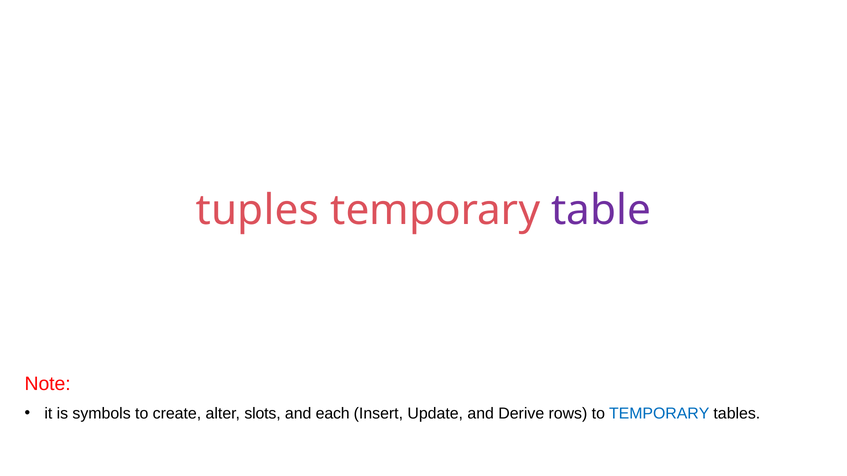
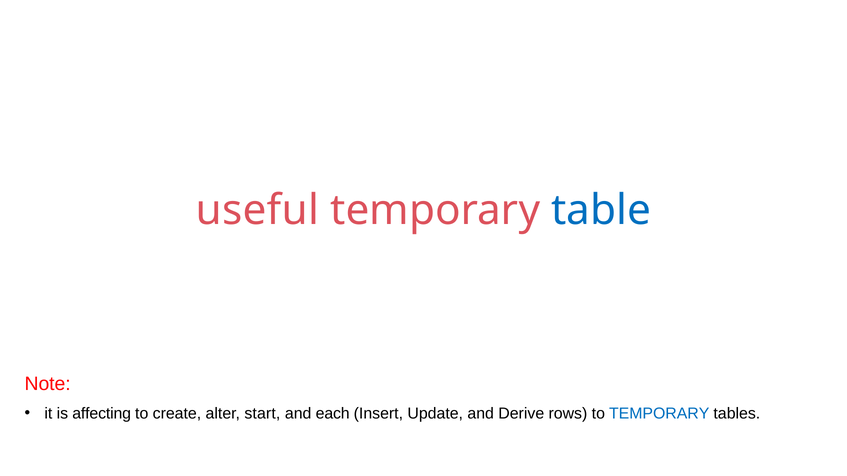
tuples: tuples -> useful
table colour: purple -> blue
symbols: symbols -> affecting
slots: slots -> start
